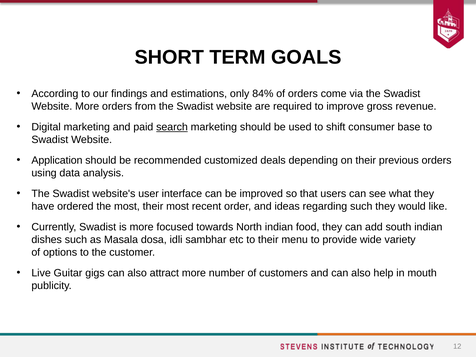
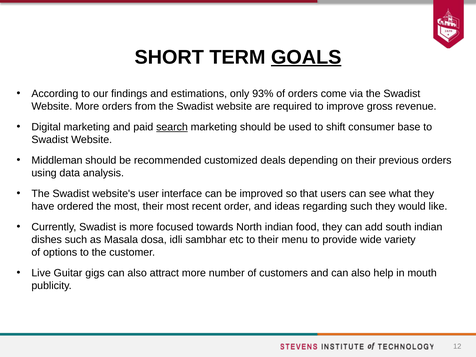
GOALS underline: none -> present
84%: 84% -> 93%
Application: Application -> Middleman
